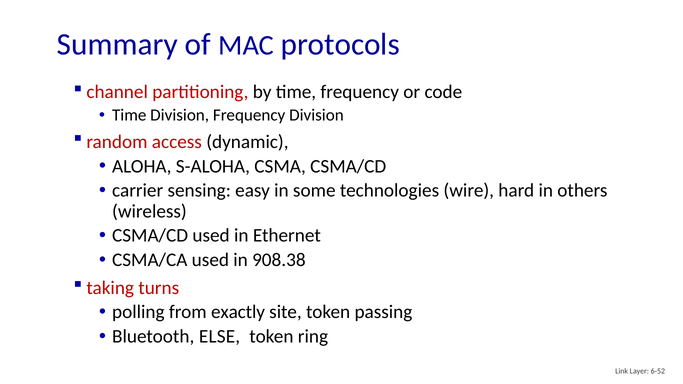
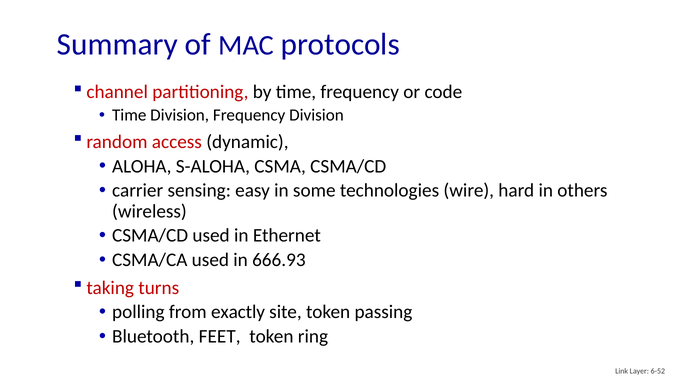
908.38: 908.38 -> 666.93
ELSE: ELSE -> FEET
